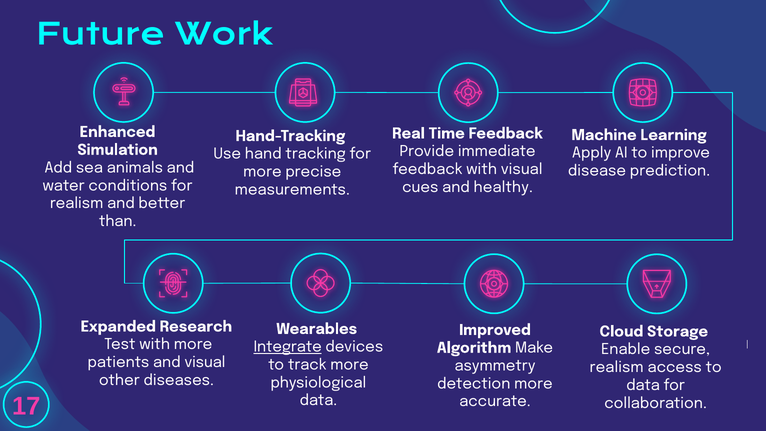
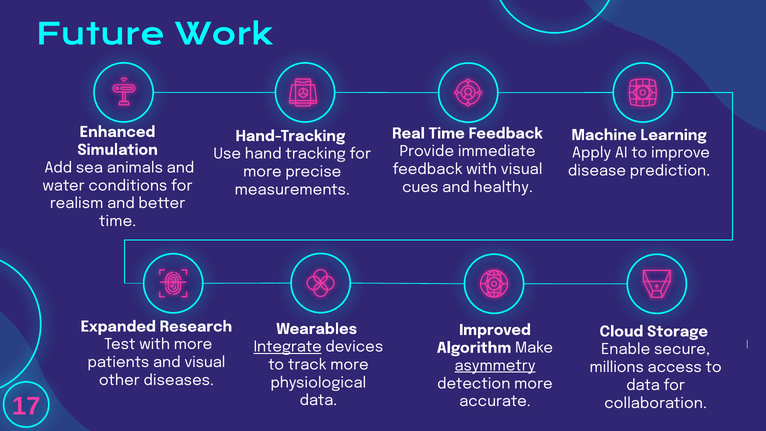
than at (118, 221): than -> time
asymmetry underline: none -> present
realism at (617, 367): realism -> millions
